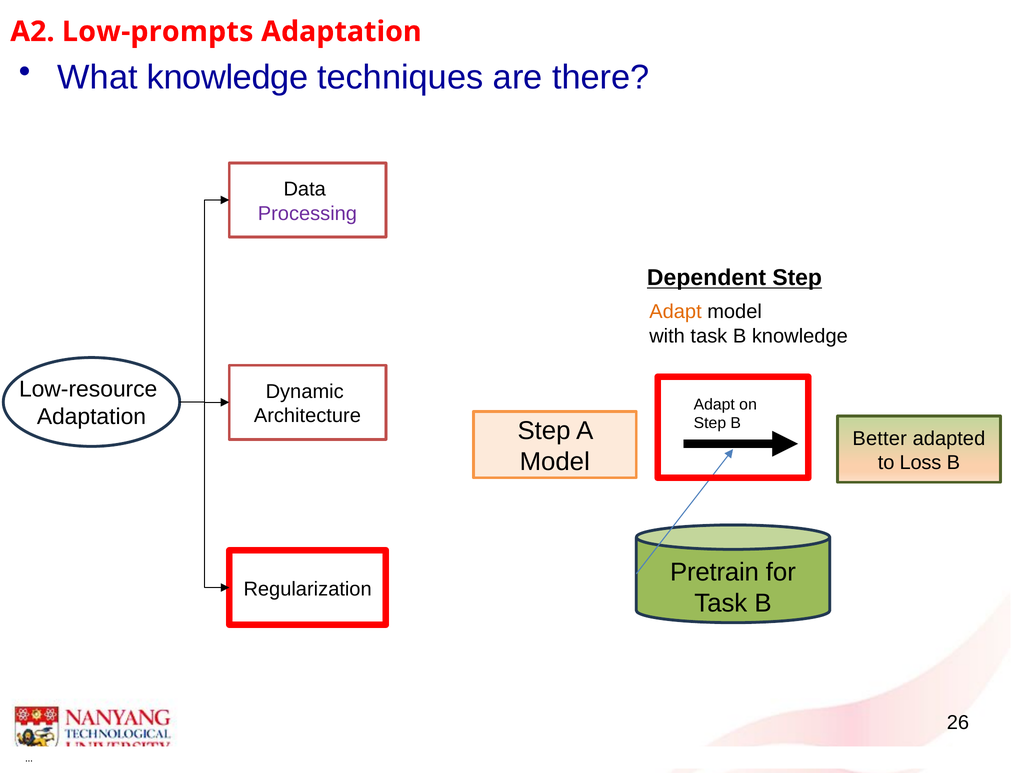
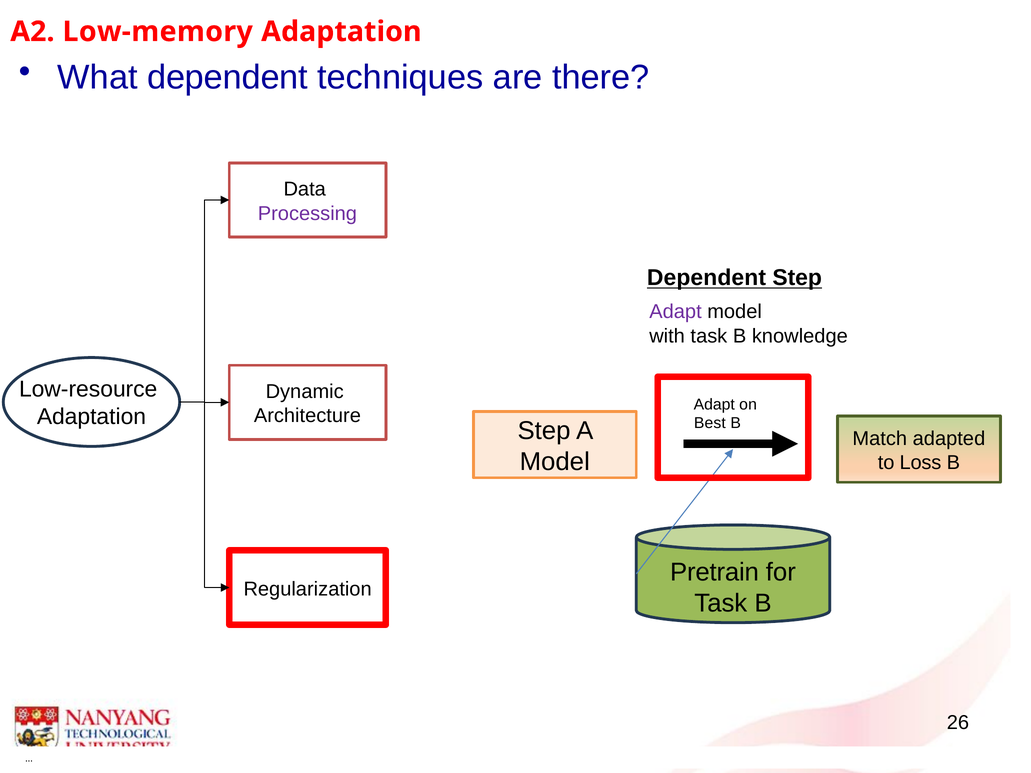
Low-prompts: Low-prompts -> Low-memory
What knowledge: knowledge -> dependent
Adapt at (675, 312) colour: orange -> purple
Step at (710, 423): Step -> Best
Better: Better -> Match
